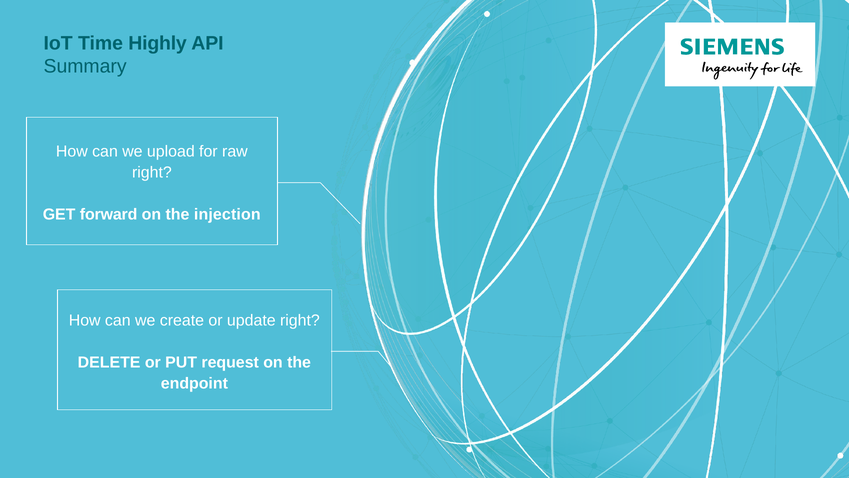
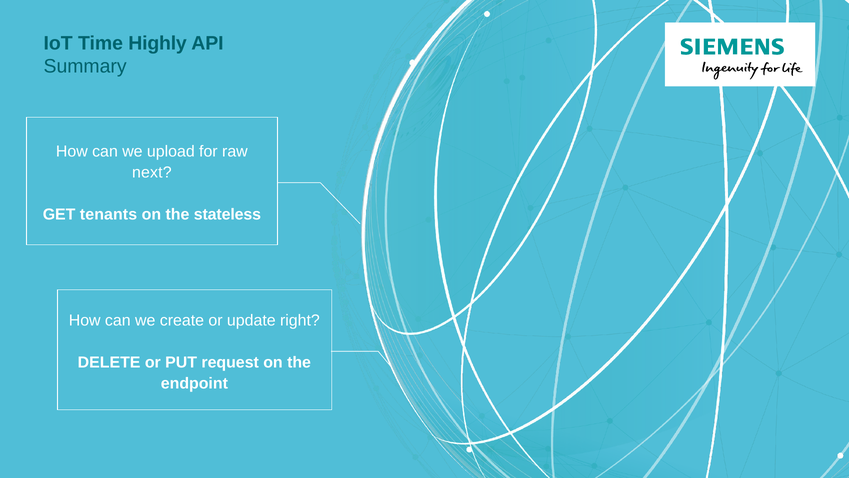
right at (152, 172): right -> next
forward: forward -> tenants
injection: injection -> stateless
